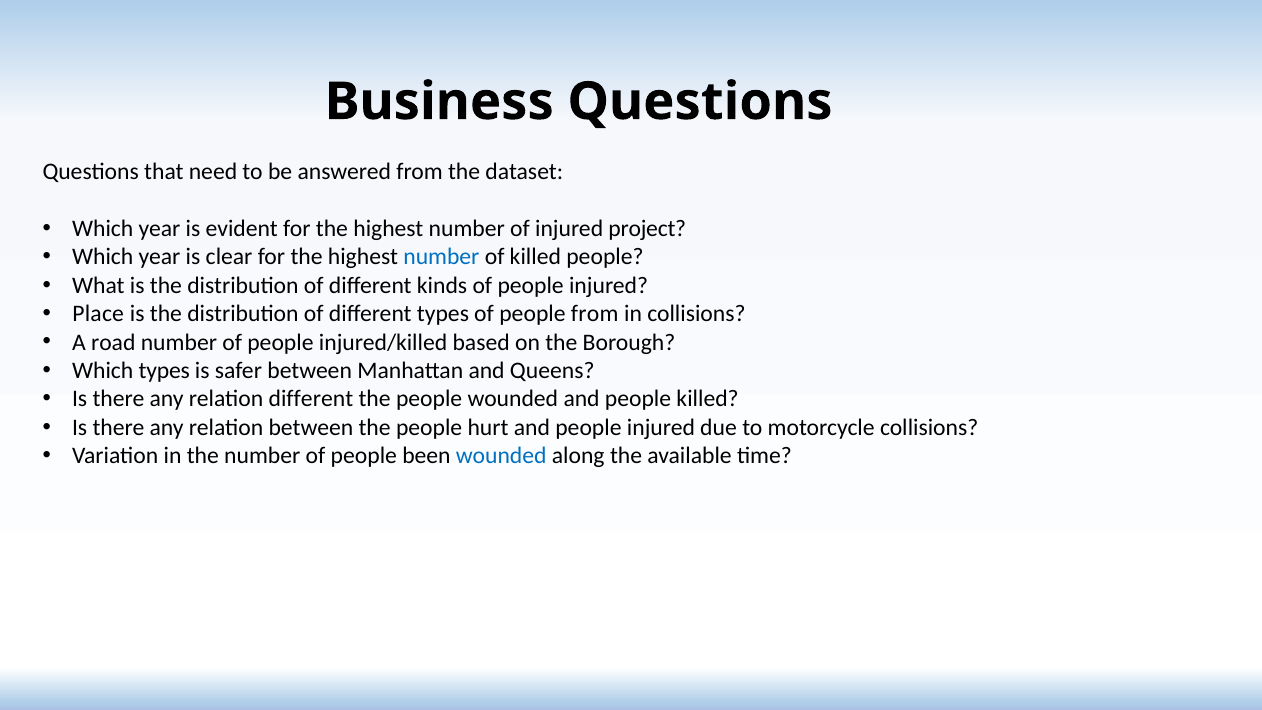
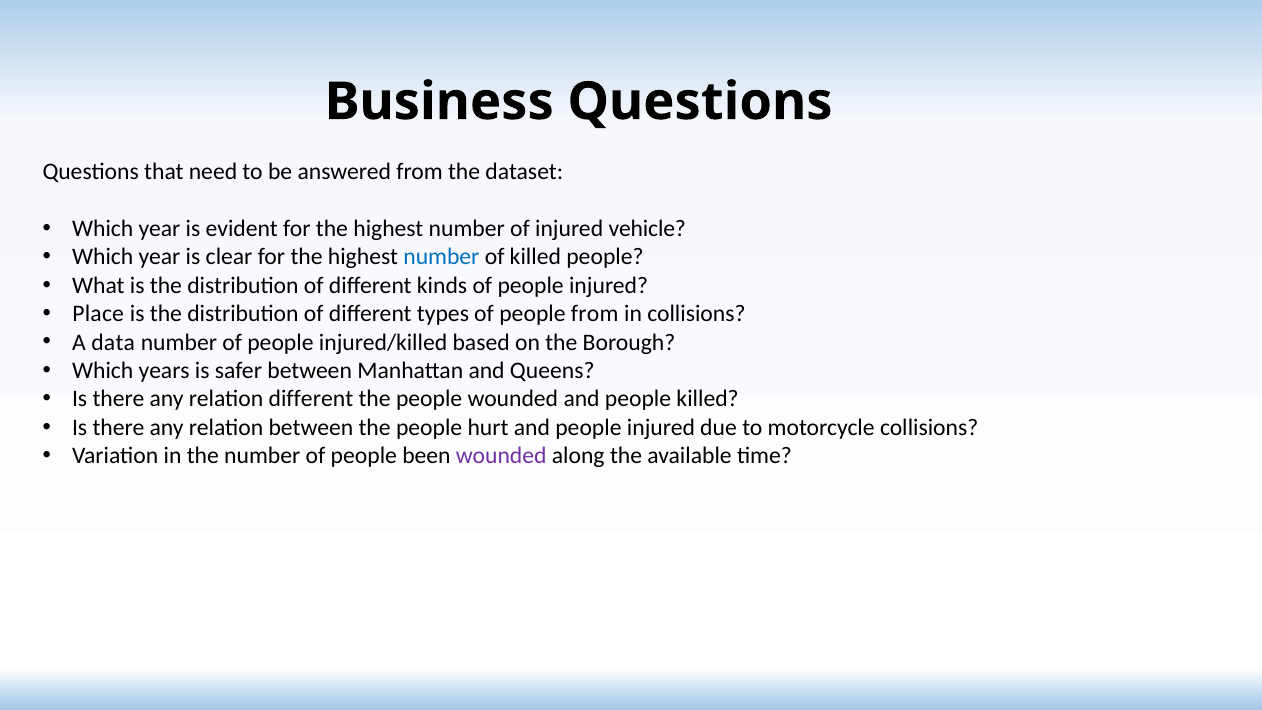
project: project -> vehicle
road: road -> data
Which types: types -> years
wounded at (501, 456) colour: blue -> purple
